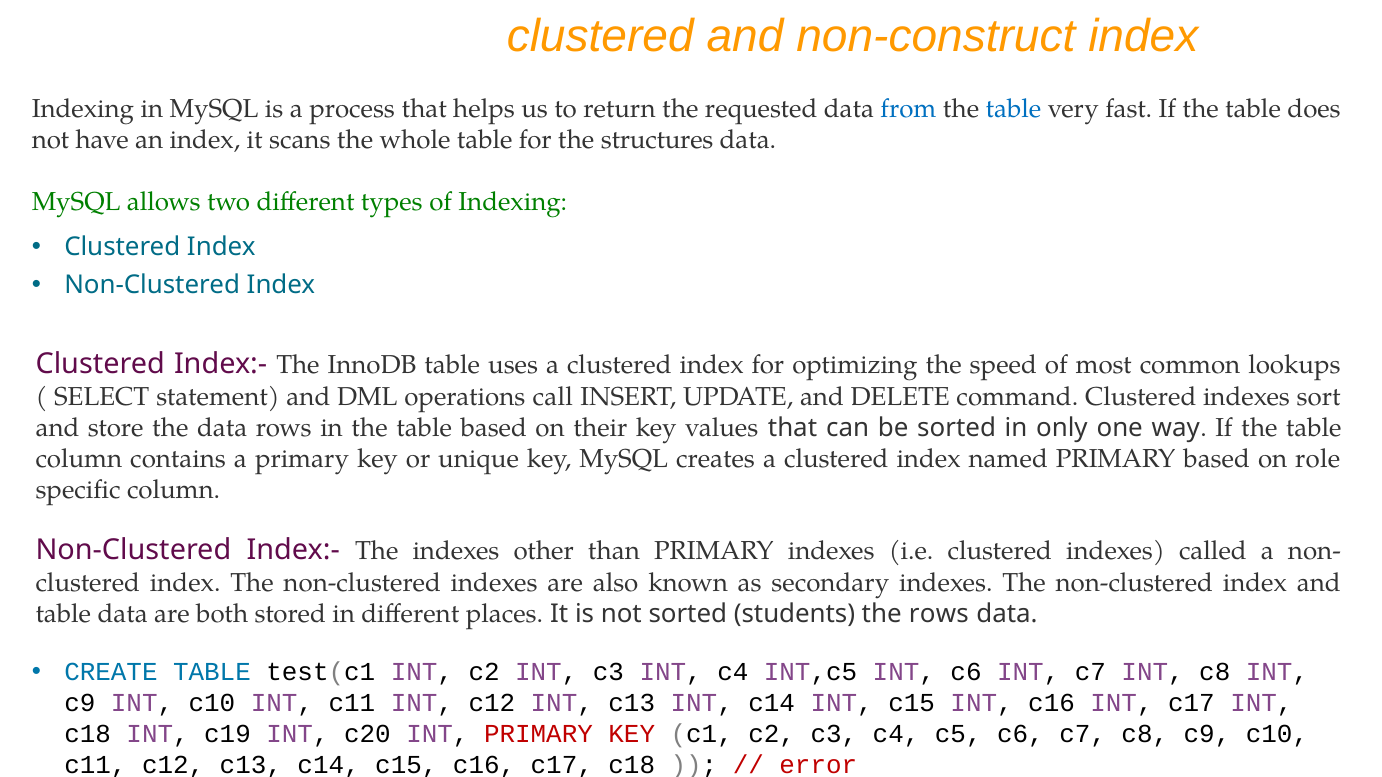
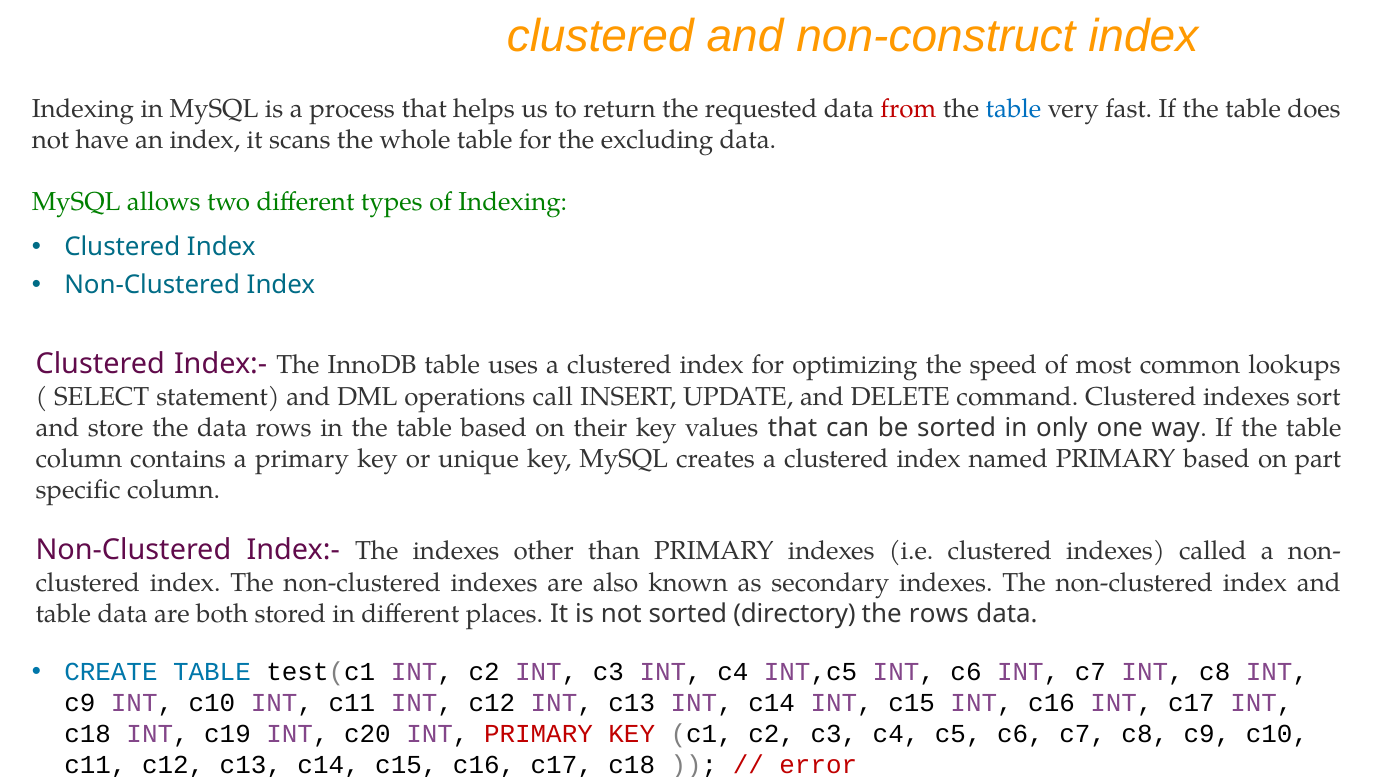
from colour: blue -> red
structures: structures -> excluding
role: role -> part
students: students -> directory
